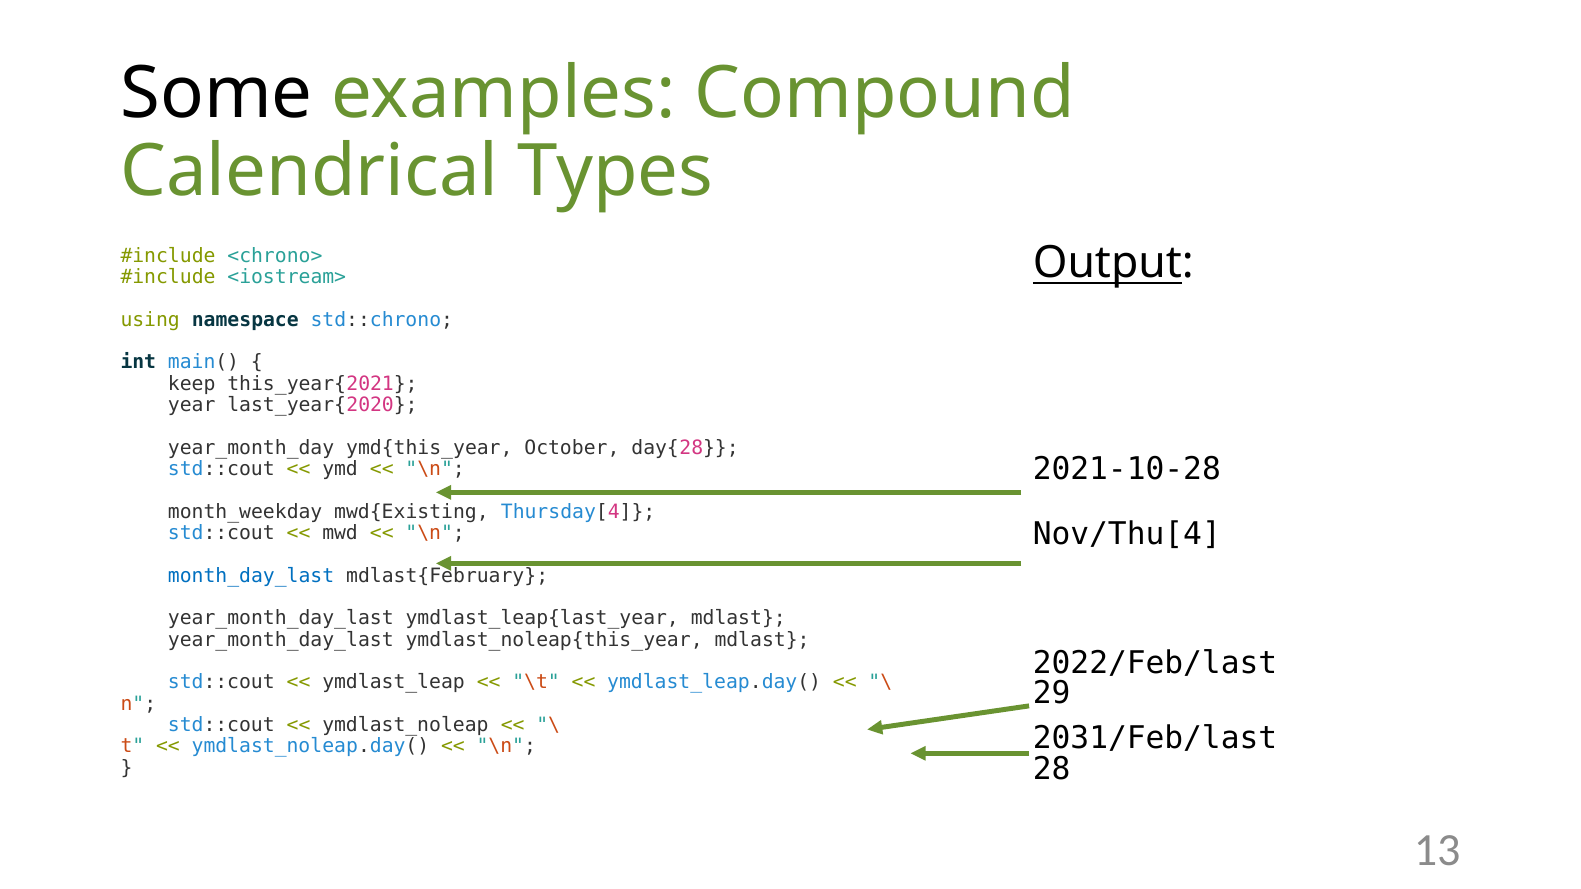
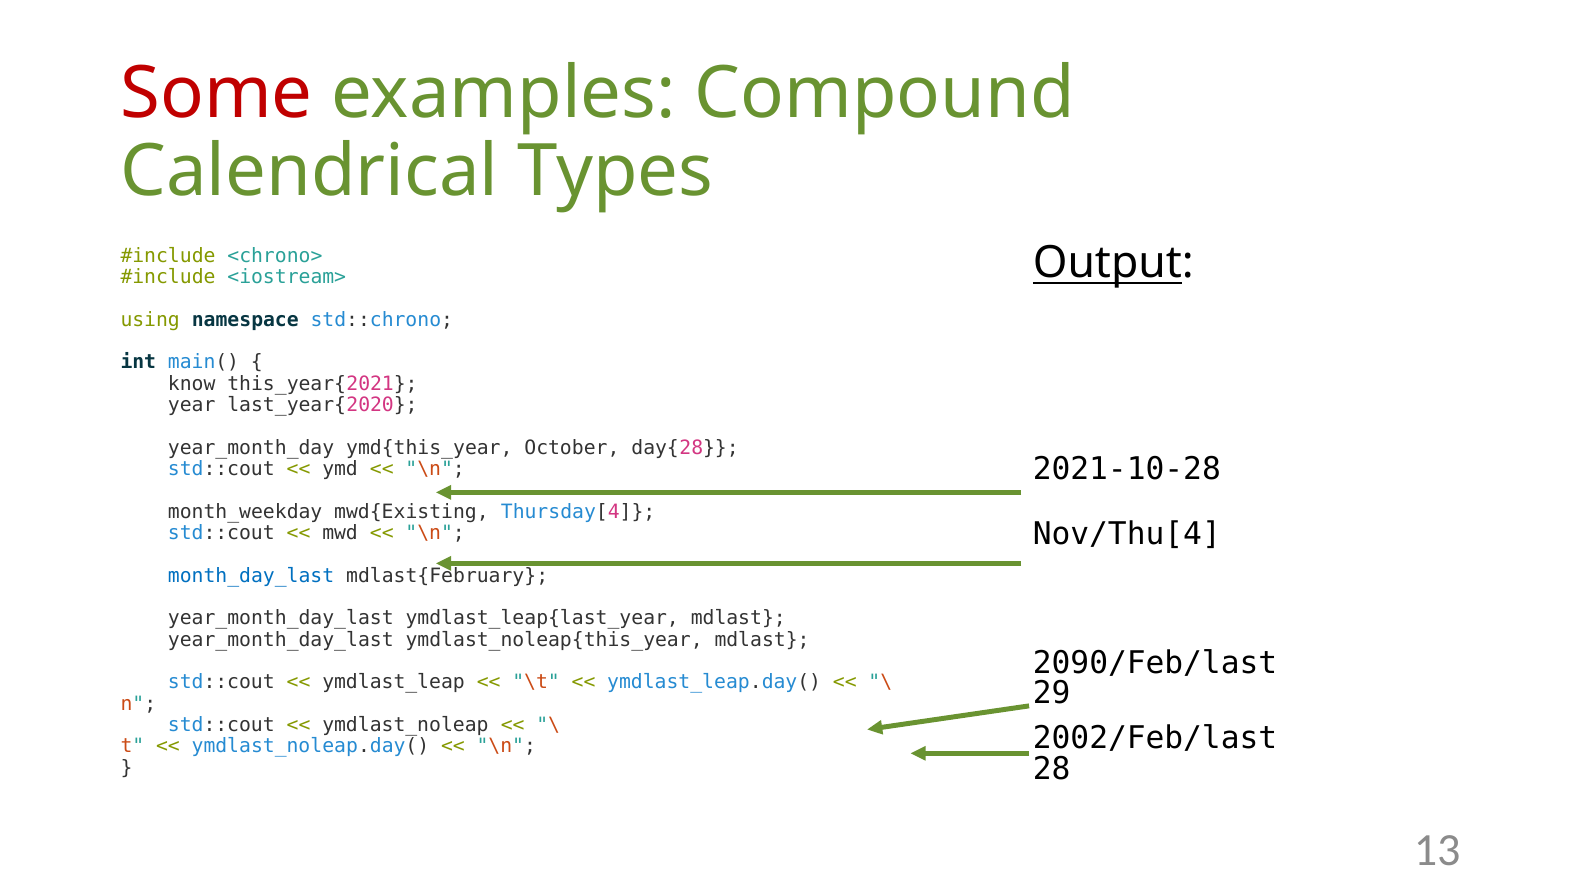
Some colour: black -> red
keep: keep -> know
2022/Feb/last: 2022/Feb/last -> 2090/Feb/last
2031/Feb/last: 2031/Feb/last -> 2002/Feb/last
